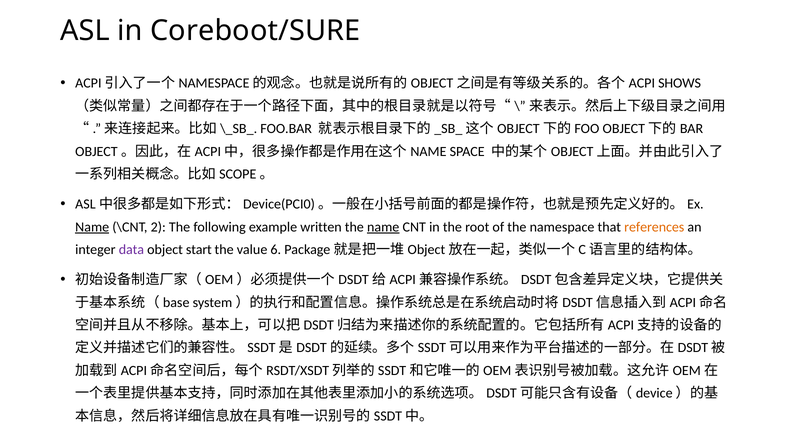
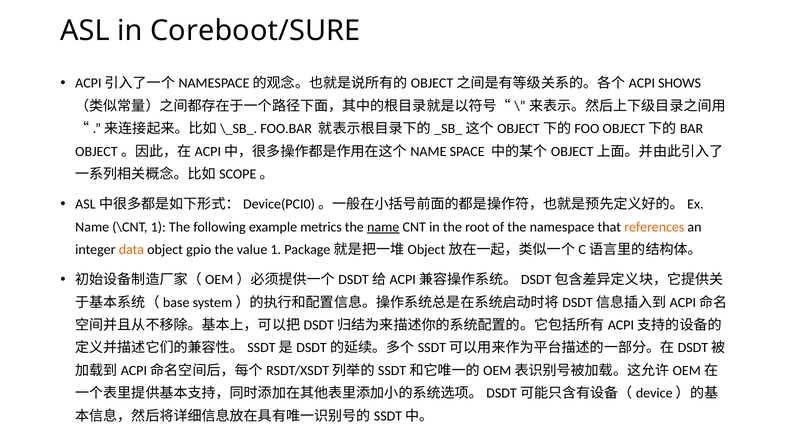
Name at (92, 227) underline: present -> none
\CNT 2: 2 -> 1
written: written -> metrics
data colour: purple -> orange
start: start -> gpio
value 6: 6 -> 1
